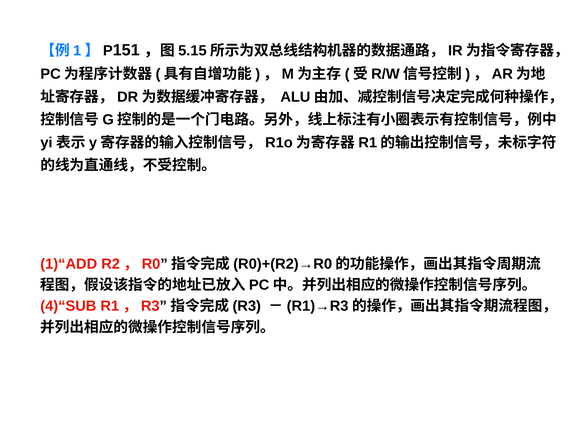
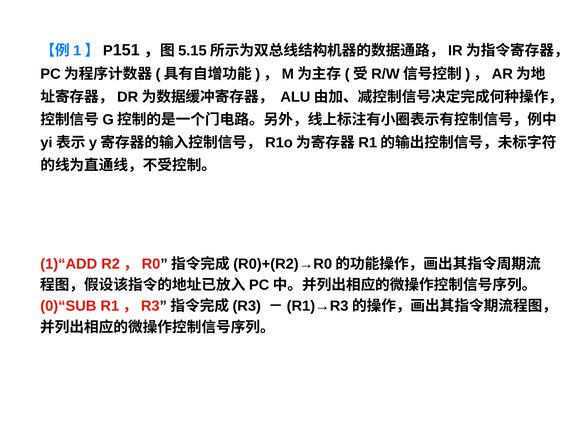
4)“SUB: 4)“SUB -> 0)“SUB
